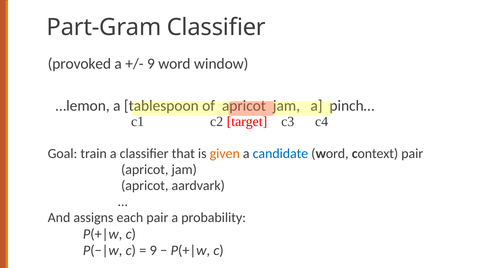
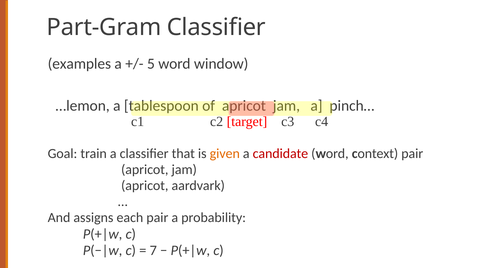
provoked: provoked -> examples
9 at (151, 64): 9 -> 5
candidate colour: blue -> red
9 at (153, 251): 9 -> 7
